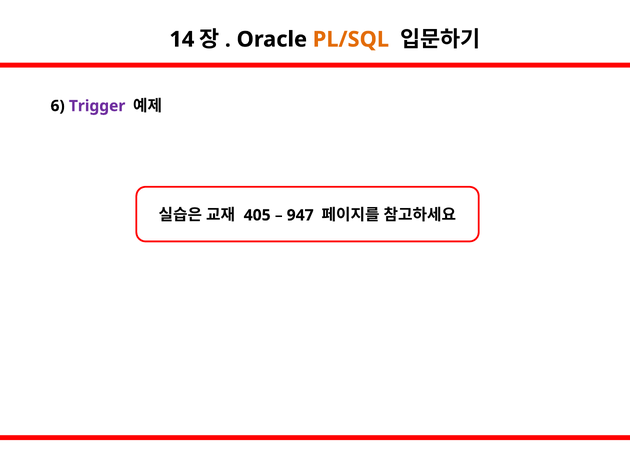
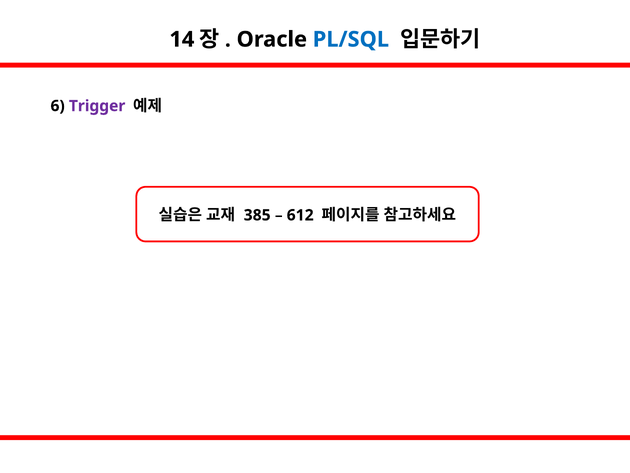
PL/SQL colour: orange -> blue
405: 405 -> 385
947: 947 -> 612
